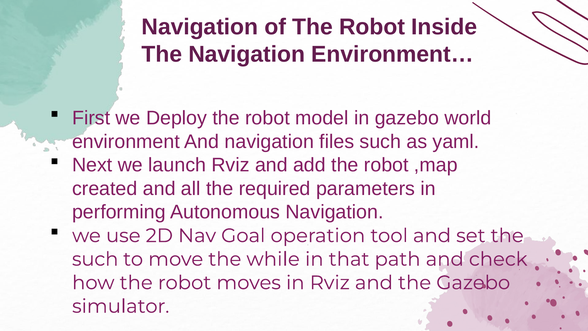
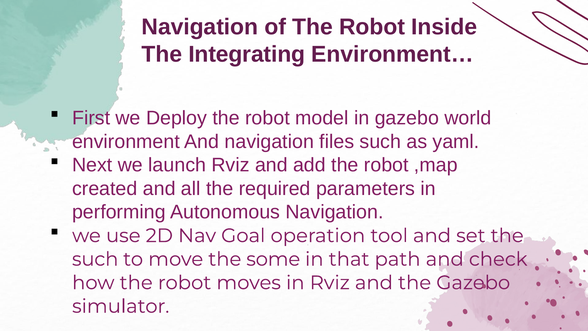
The Navigation: Navigation -> Integrating
while: while -> some
